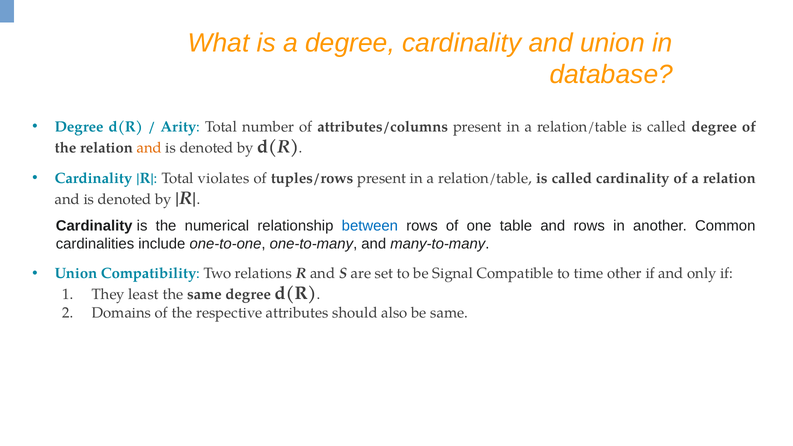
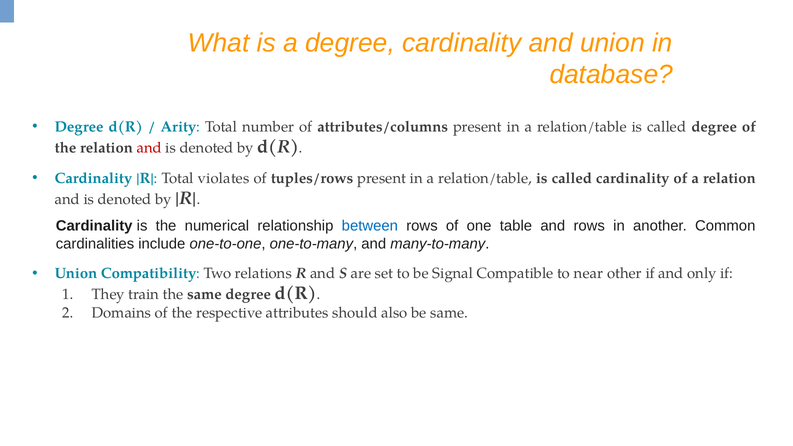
and at (149, 148) colour: orange -> red
time: time -> near
least: least -> train
